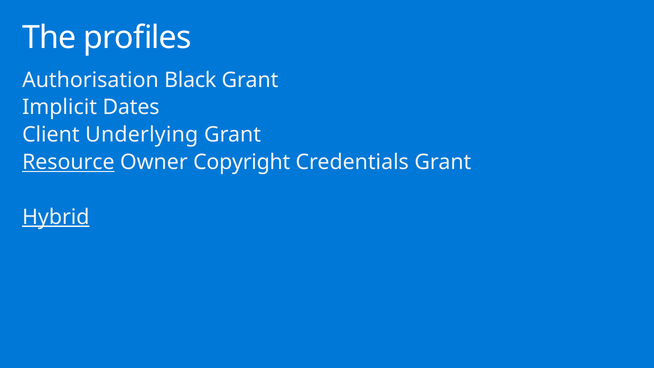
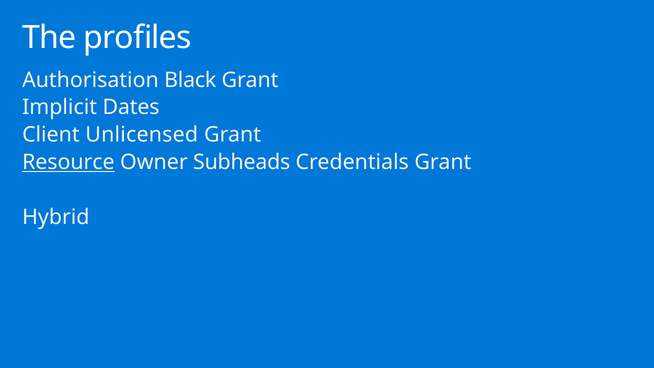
Underlying: Underlying -> Unlicensed
Copyright: Copyright -> Subheads
Hybrid underline: present -> none
